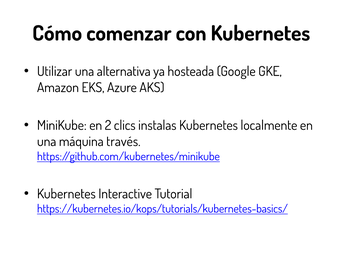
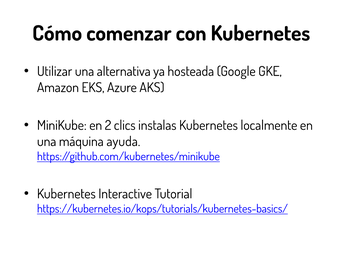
través: través -> ayuda
